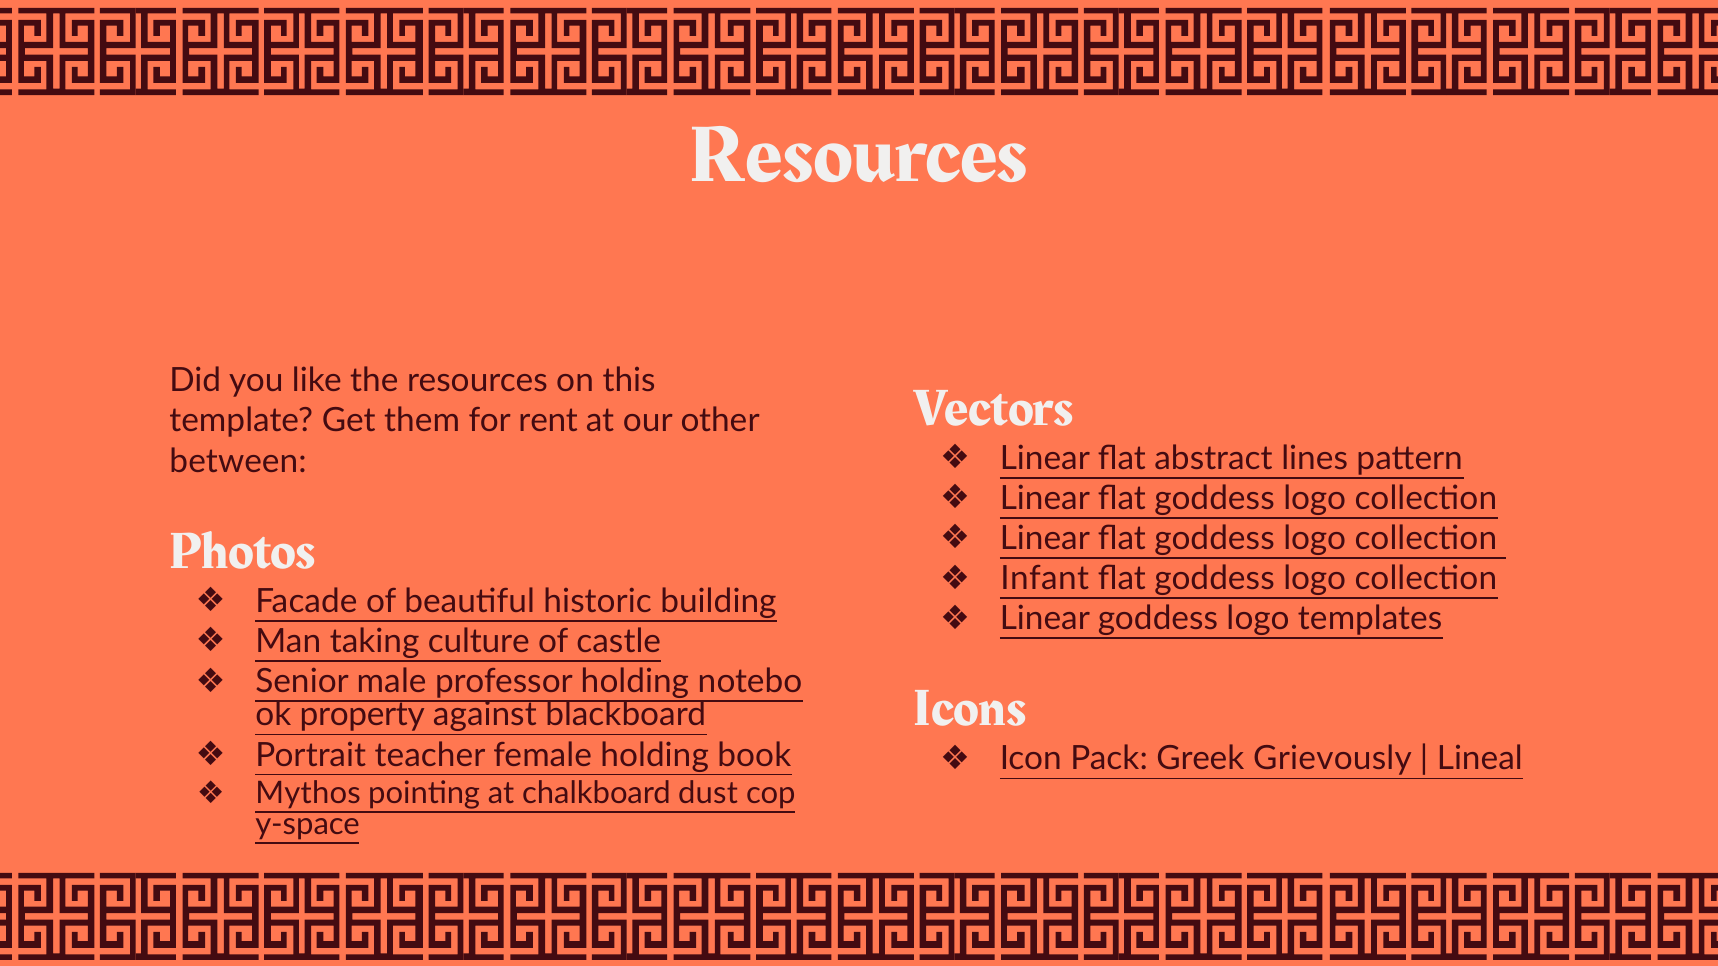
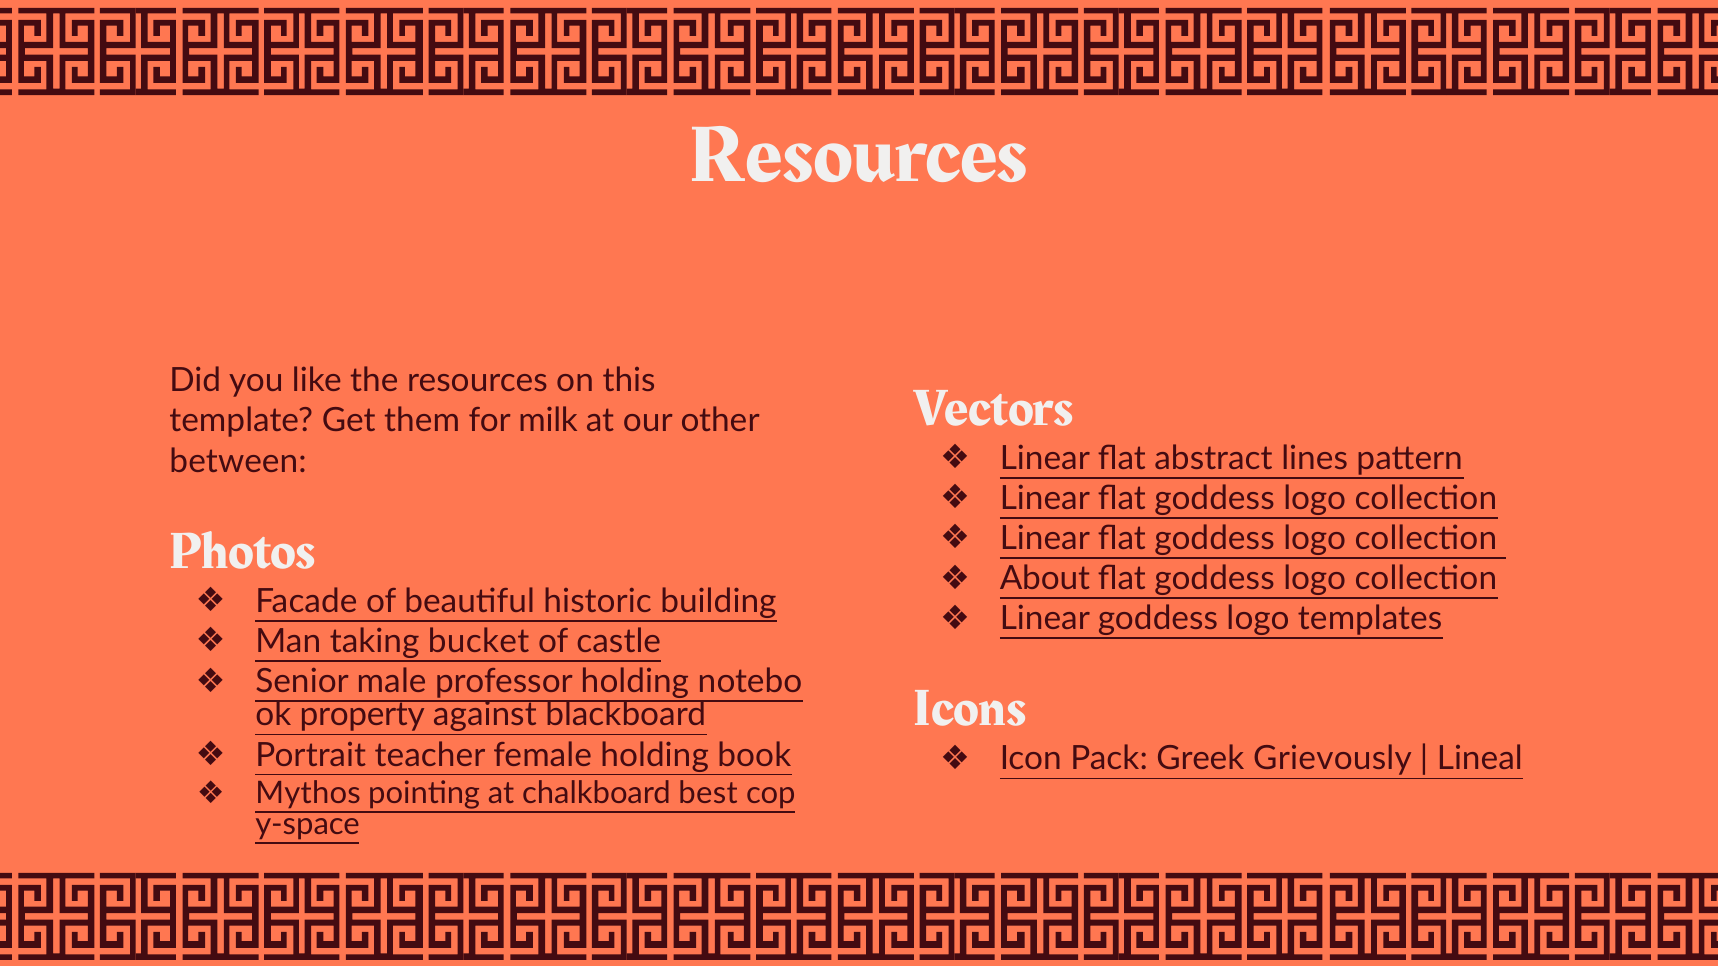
rent: rent -> milk
Infant: Infant -> About
culture: culture -> bucket
dust: dust -> best
